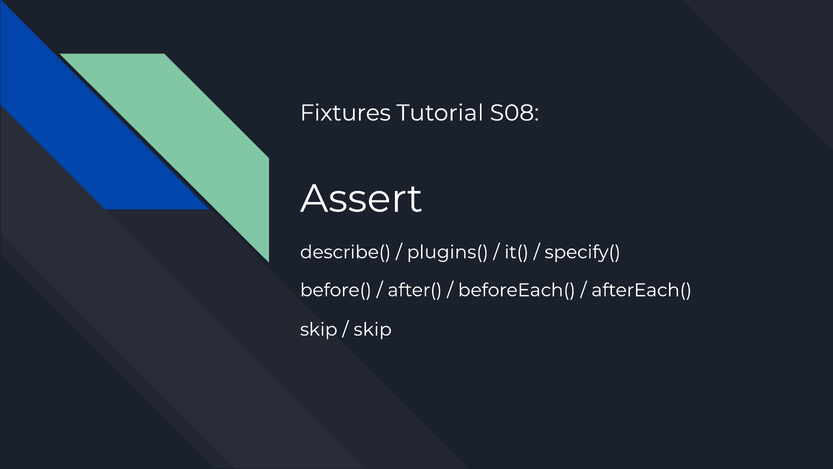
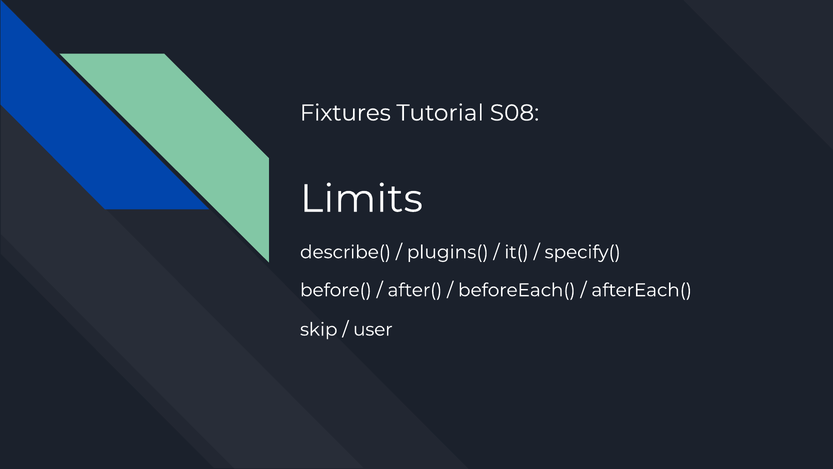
Assert: Assert -> Limits
skip at (373, 329): skip -> user
